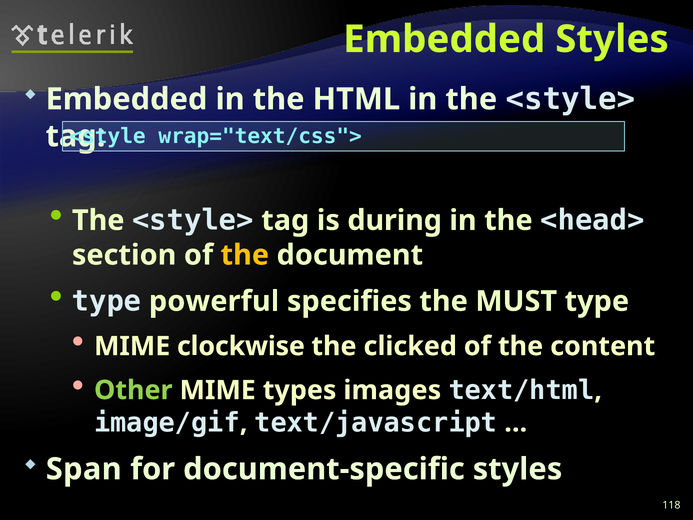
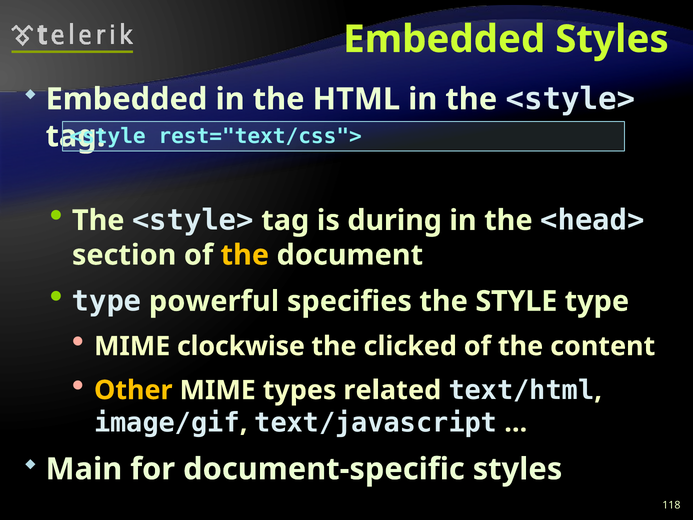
wrap="text/css">: wrap="text/css"> -> rest="text/css">
MUST: MUST -> STYLE
Other colour: light green -> yellow
images: images -> related
Span: Span -> Main
